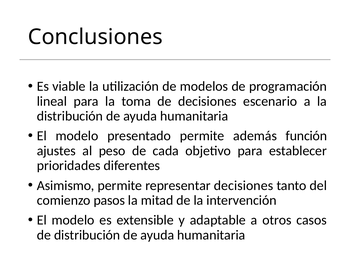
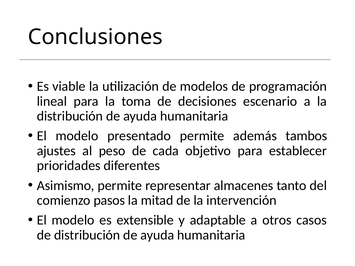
función: función -> tambos
representar decisiones: decisiones -> almacenes
